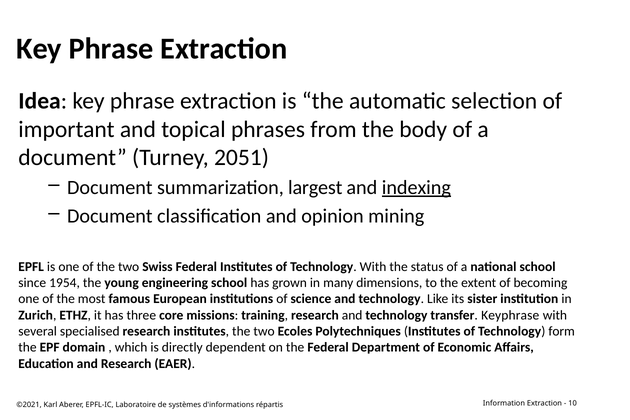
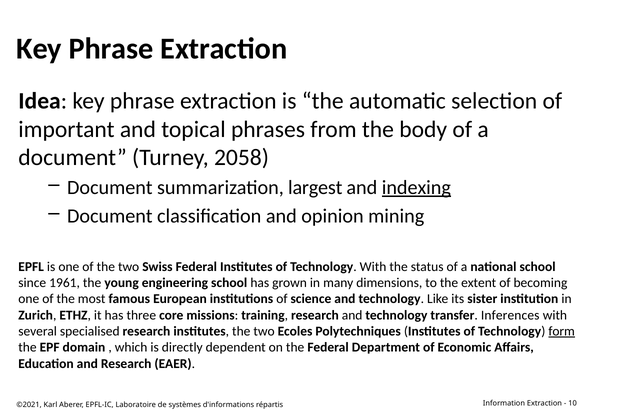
2051: 2051 -> 2058
1954: 1954 -> 1961
Keyphrase: Keyphrase -> Inferences
form underline: none -> present
